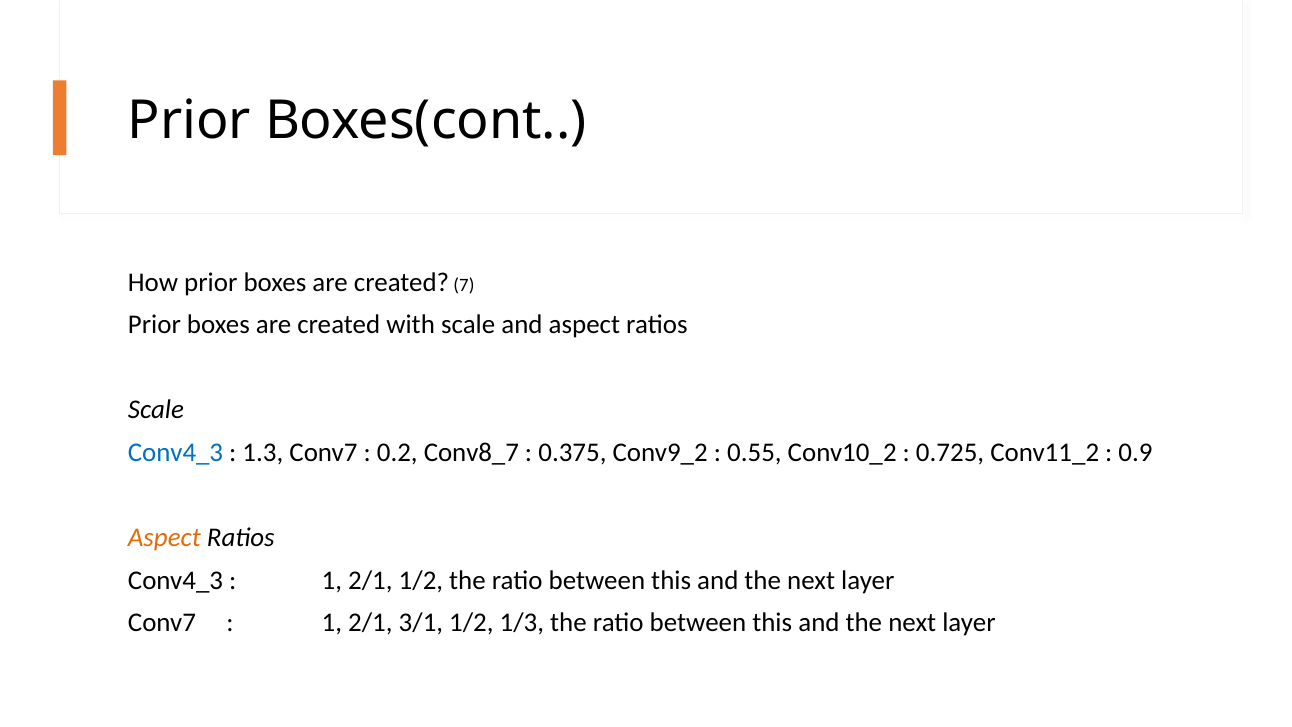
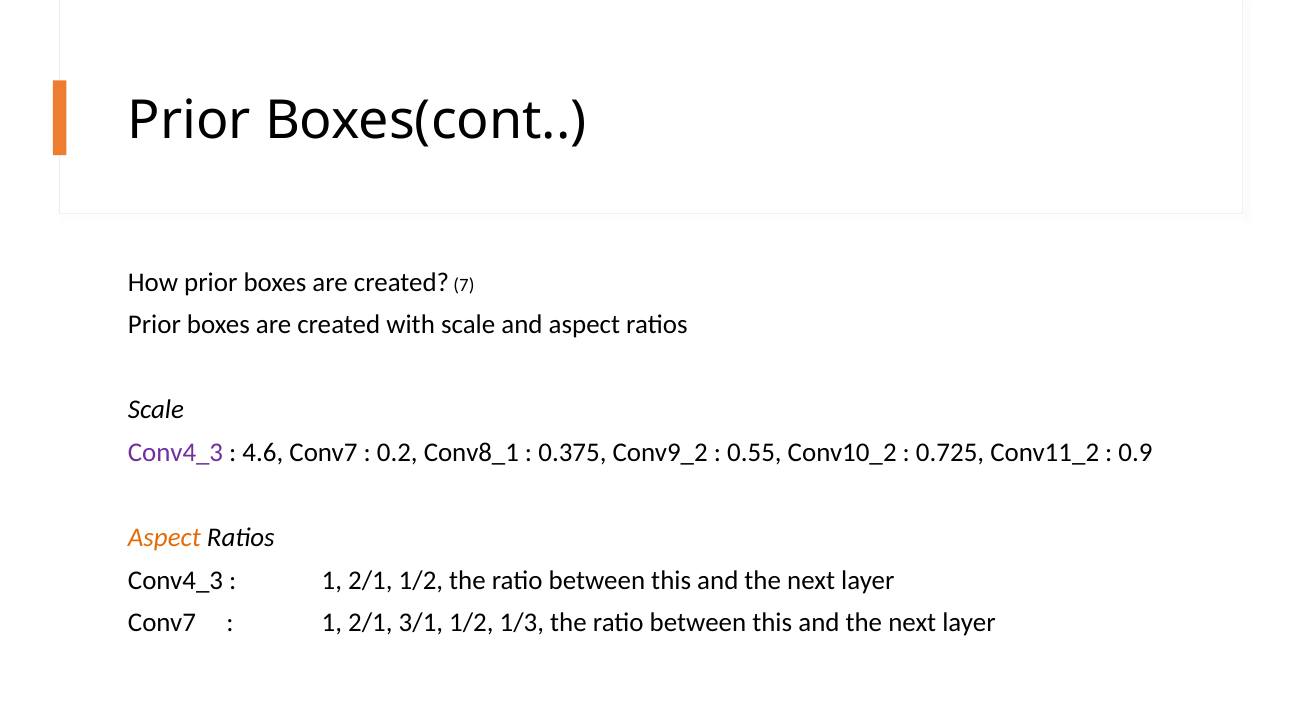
Conv4_3 at (176, 452) colour: blue -> purple
1.3: 1.3 -> 4.6
Conv8_7: Conv8_7 -> Conv8_1
